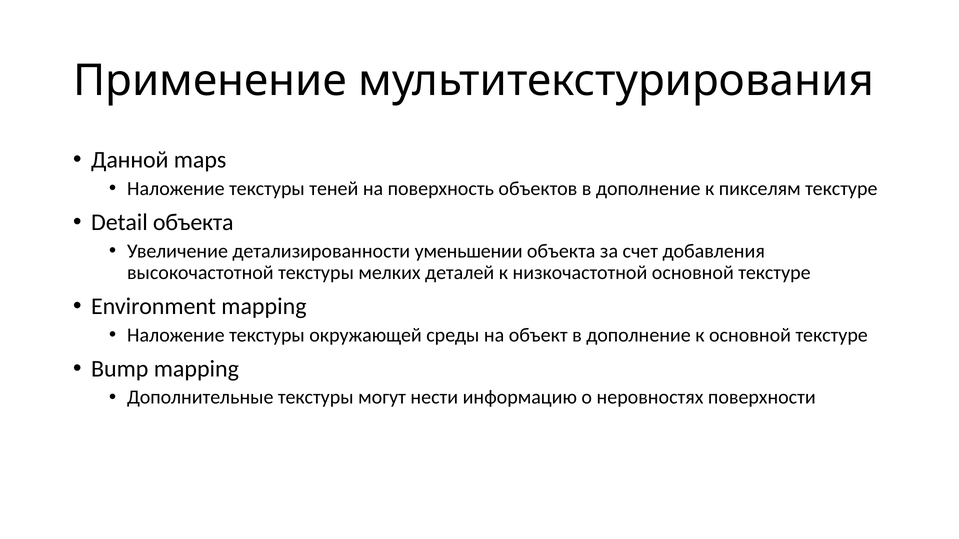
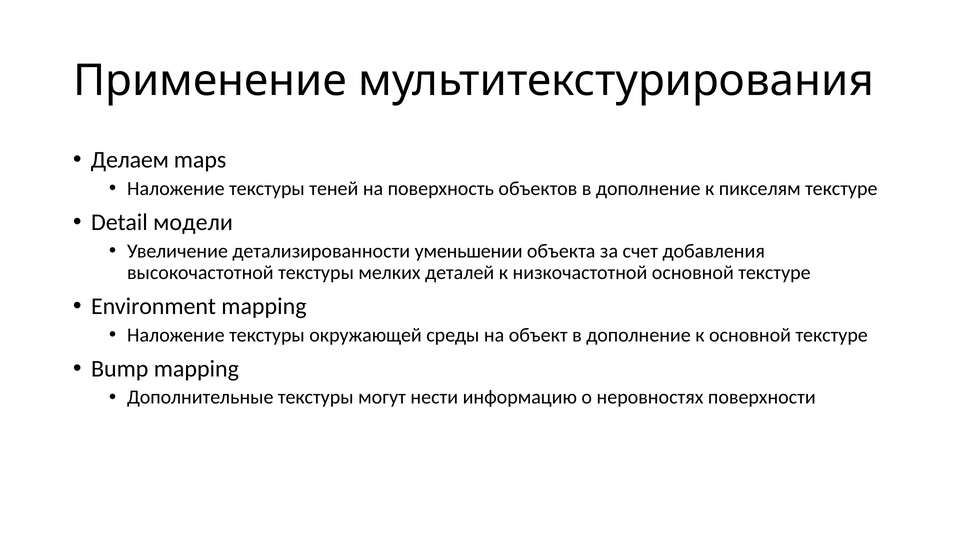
Данной: Данной -> Делаем
Detail объекта: объекта -> модели
